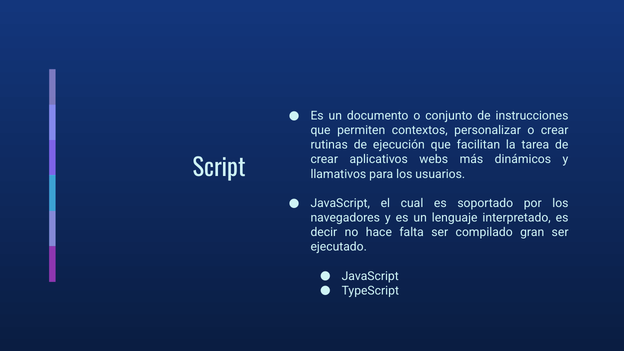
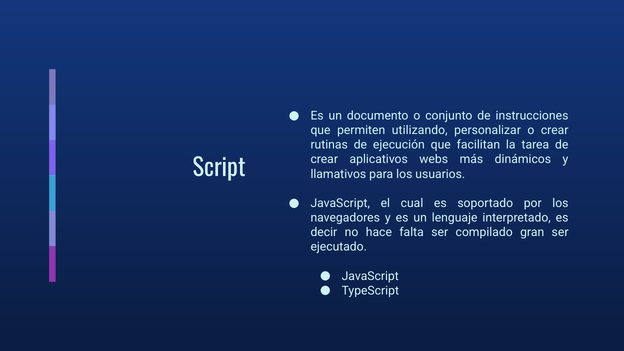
contextos: contextos -> utilizando
